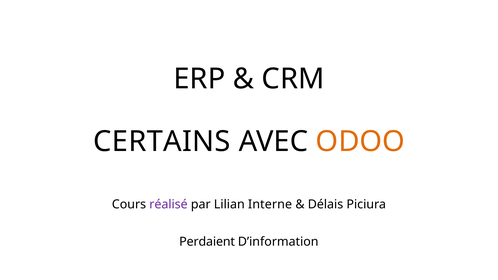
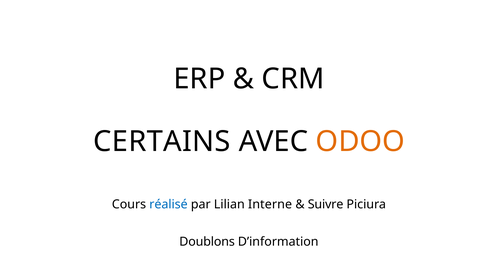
réalisé colour: purple -> blue
Délais: Délais -> Suivre
Perdaient: Perdaient -> Doublons
